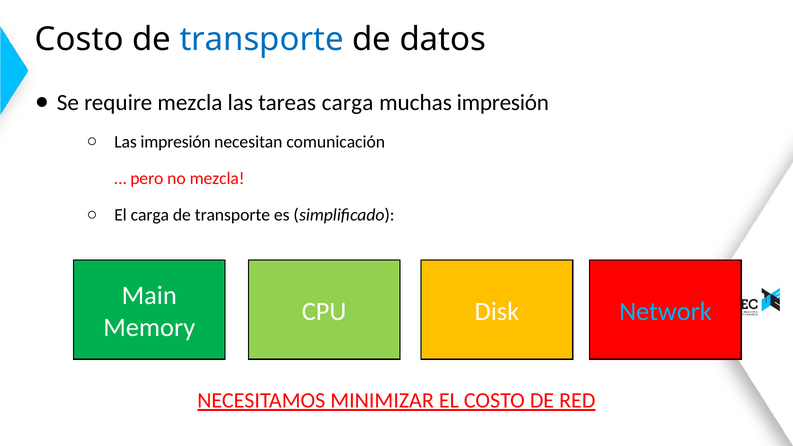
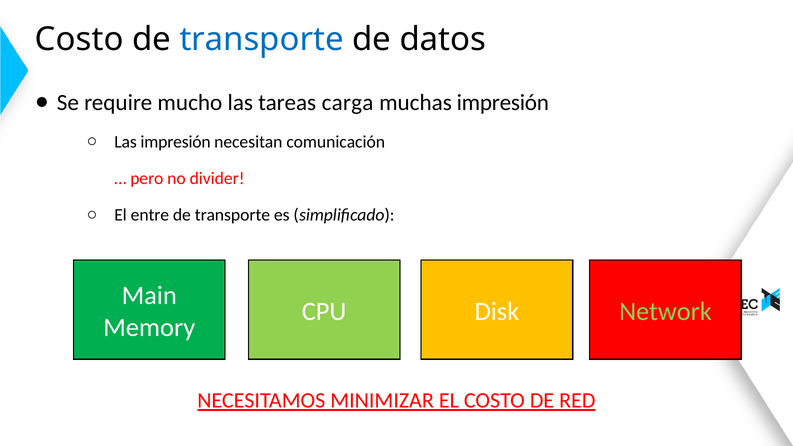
require mezcla: mezcla -> mucho
no mezcla: mezcla -> divider
El carga: carga -> entre
Network colour: light blue -> light green
